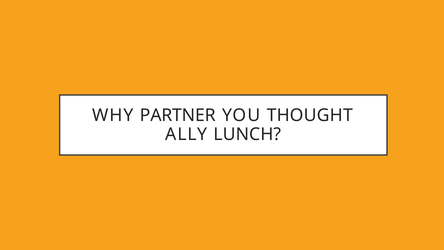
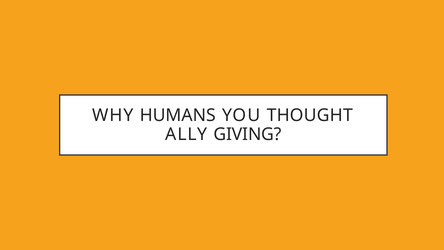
PARTNER: PARTNER -> HUMANS
LUNCH: LUNCH -> GIVING
